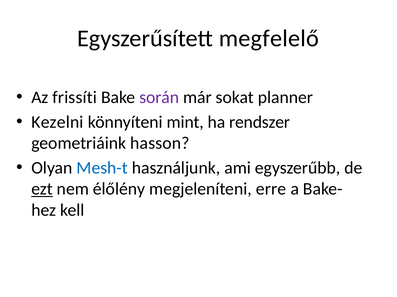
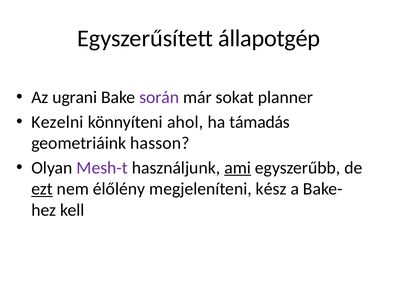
megfelelő: megfelelő -> állapotgép
frissíti: frissíti -> ugrani
mint: mint -> ahol
rendszer: rendszer -> támadás
Mesh-t colour: blue -> purple
ami underline: none -> present
erre: erre -> kész
